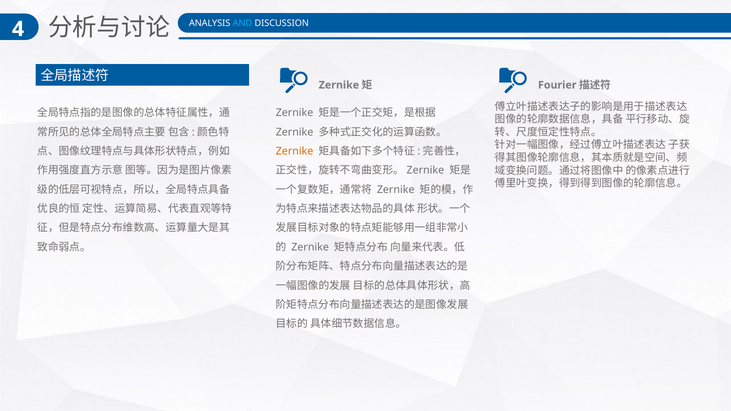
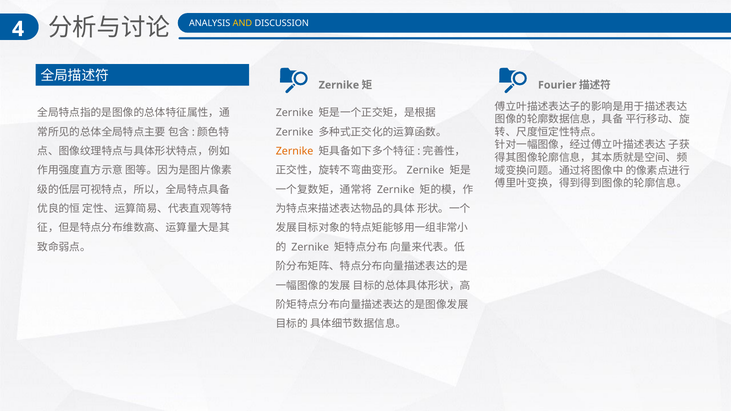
AND colour: light blue -> yellow
